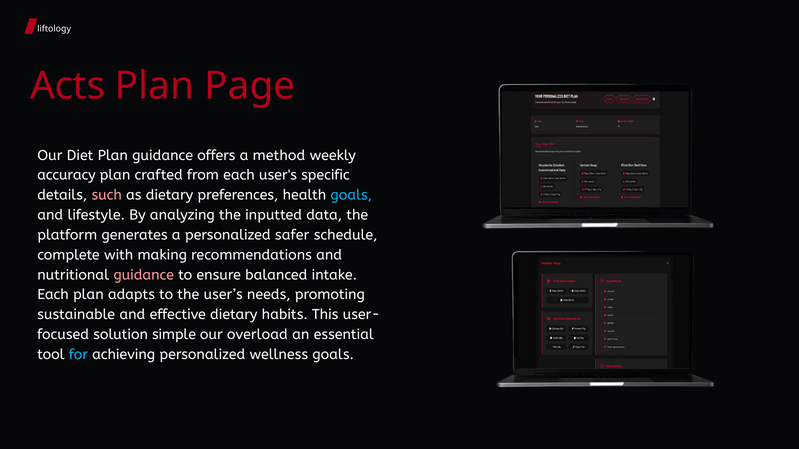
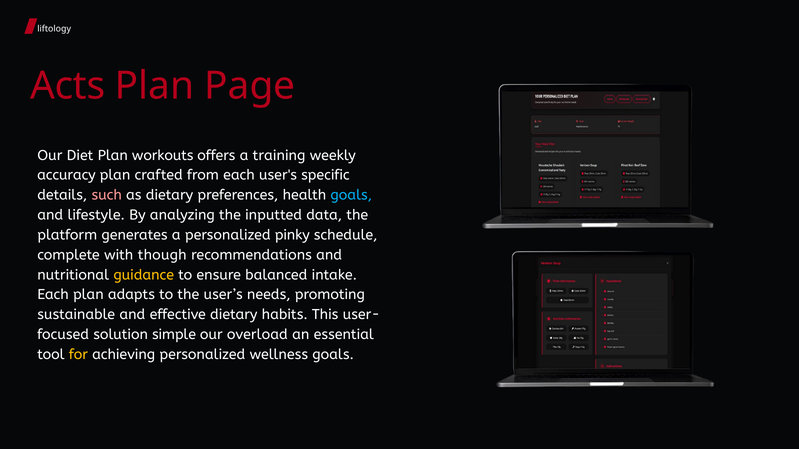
Plan guidance: guidance -> workouts
method: method -> training
safer: safer -> pinky
making: making -> though
guidance at (144, 275) colour: pink -> yellow
for colour: light blue -> yellow
